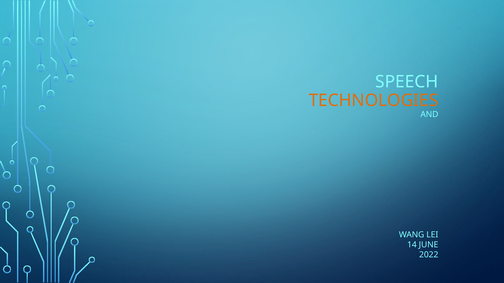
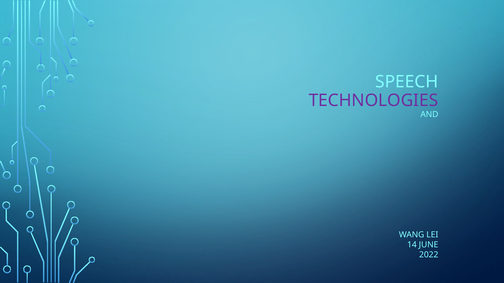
TECHNOLOGIES colour: orange -> purple
